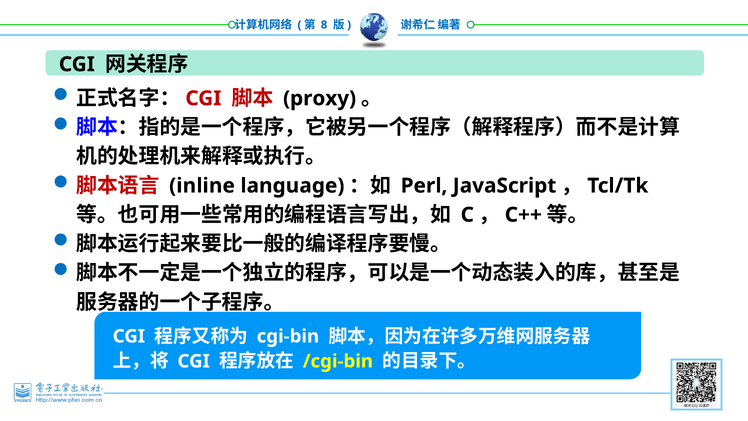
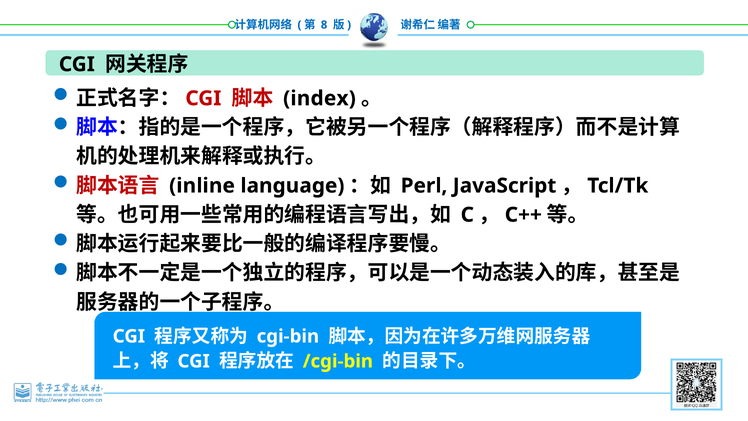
proxy: proxy -> index
